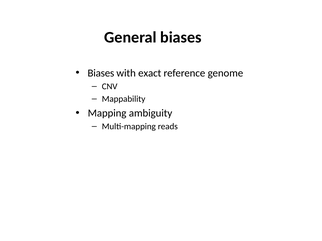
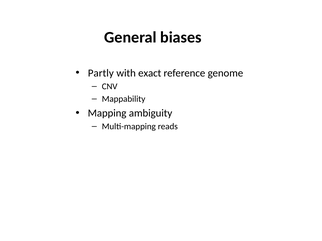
Biases at (101, 73): Biases -> Partly
